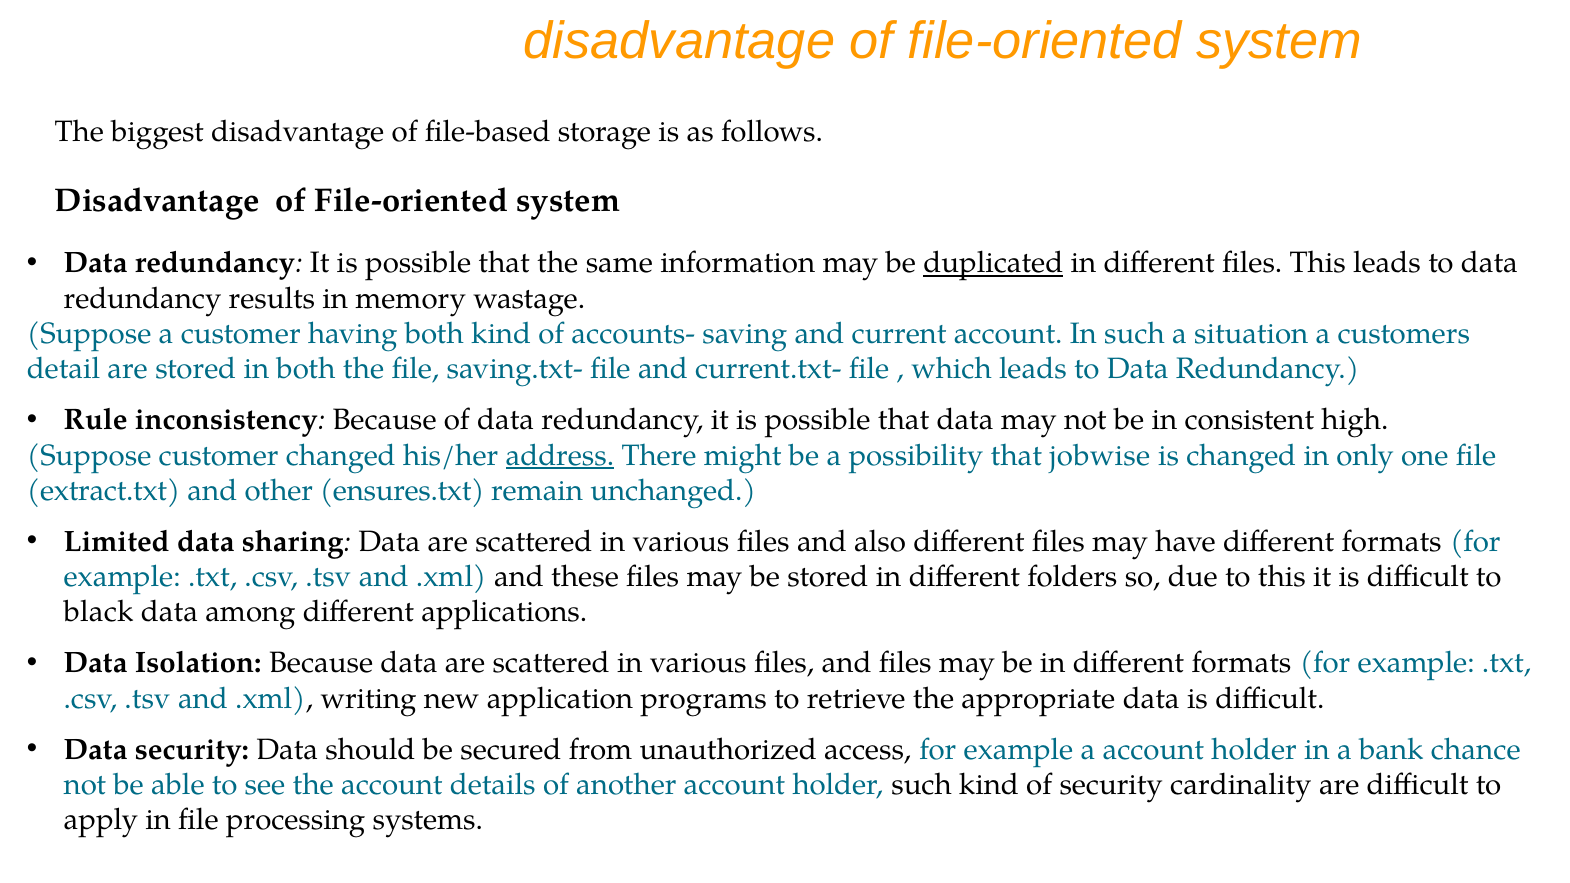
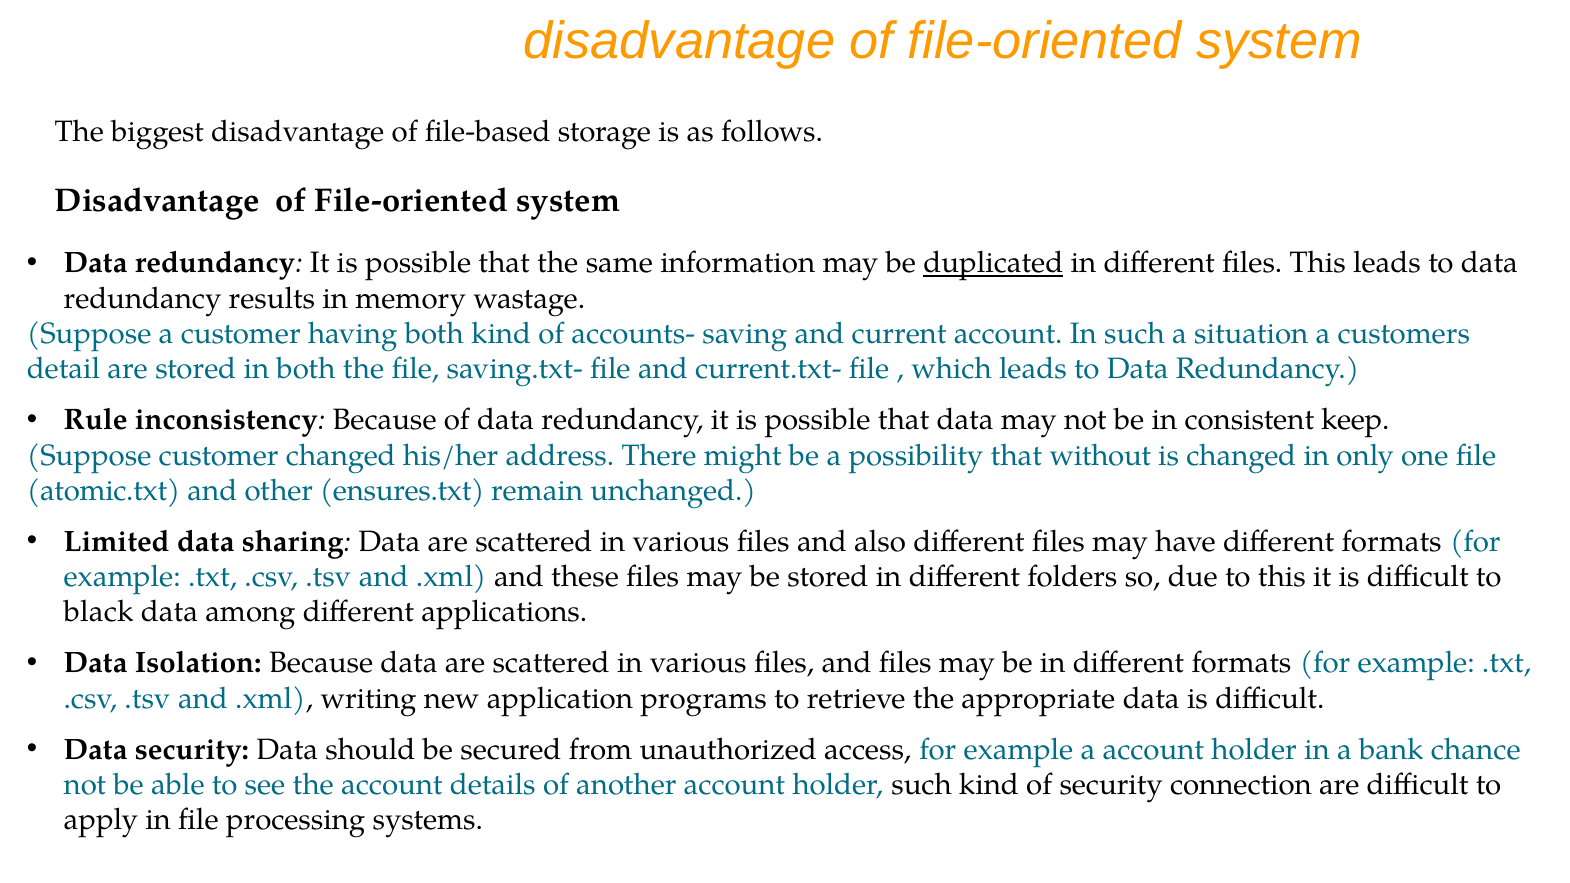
high: high -> keep
address underline: present -> none
jobwise: jobwise -> without
extract.txt: extract.txt -> atomic.txt
cardinality: cardinality -> connection
